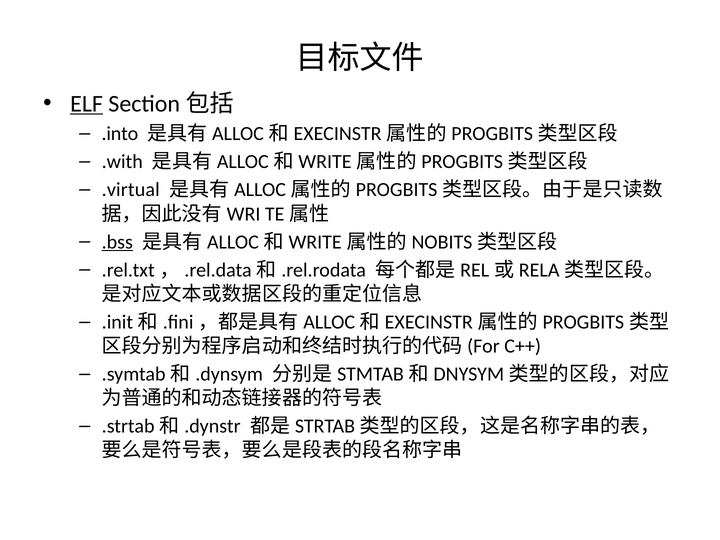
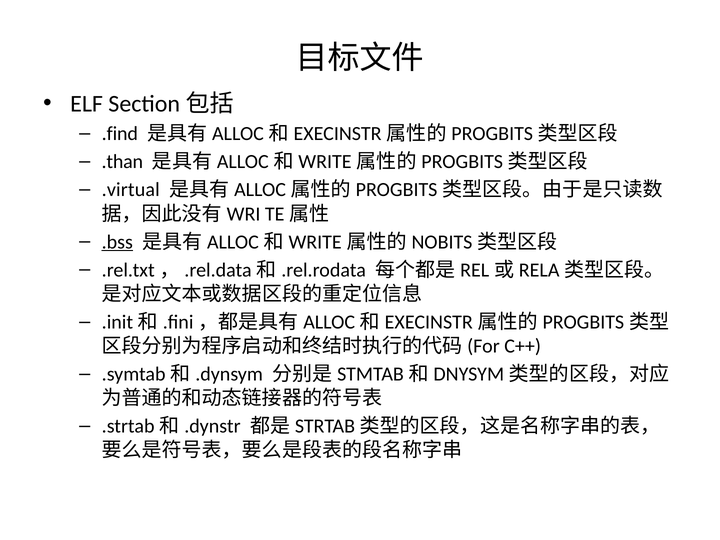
ELF underline: present -> none
.into: .into -> .find
.with: .with -> .than
